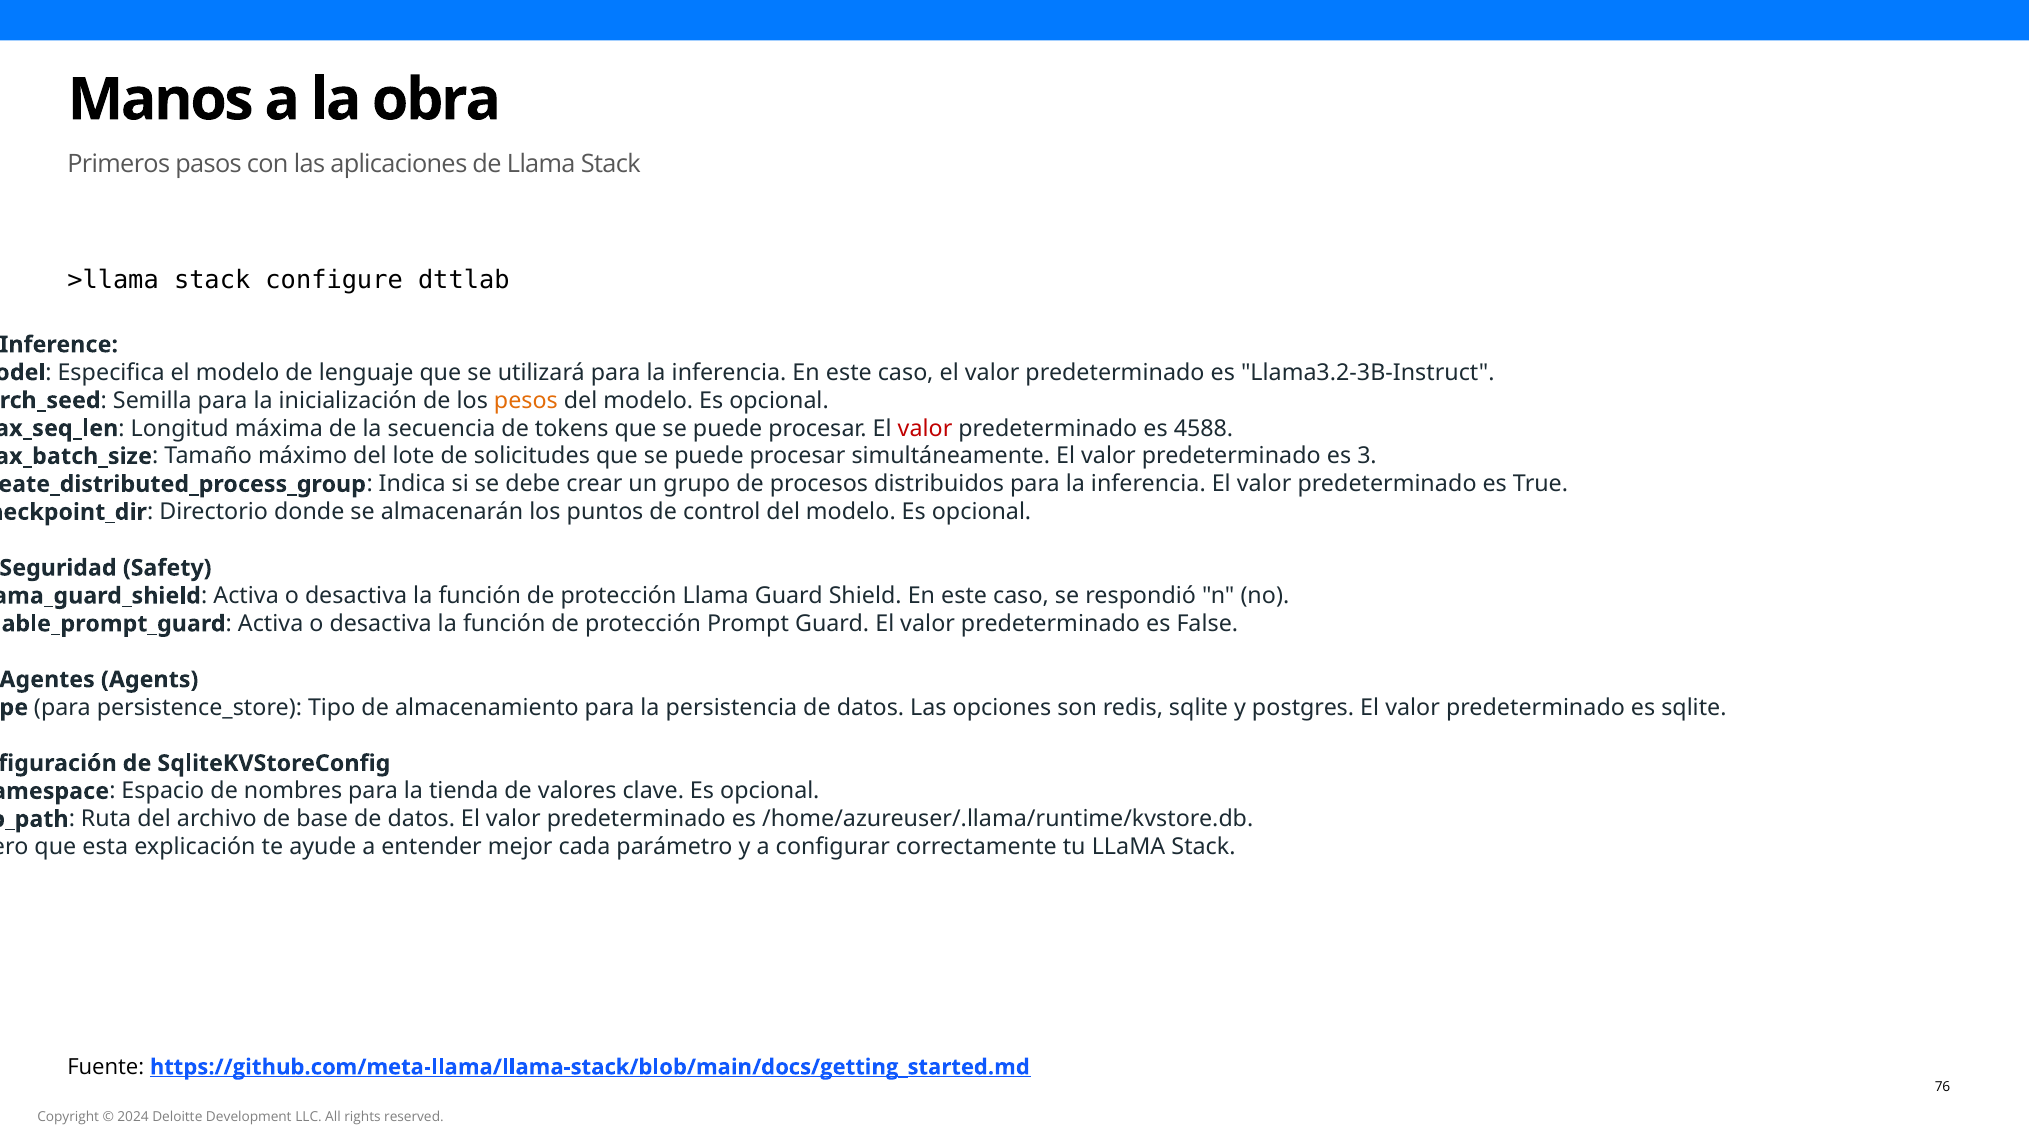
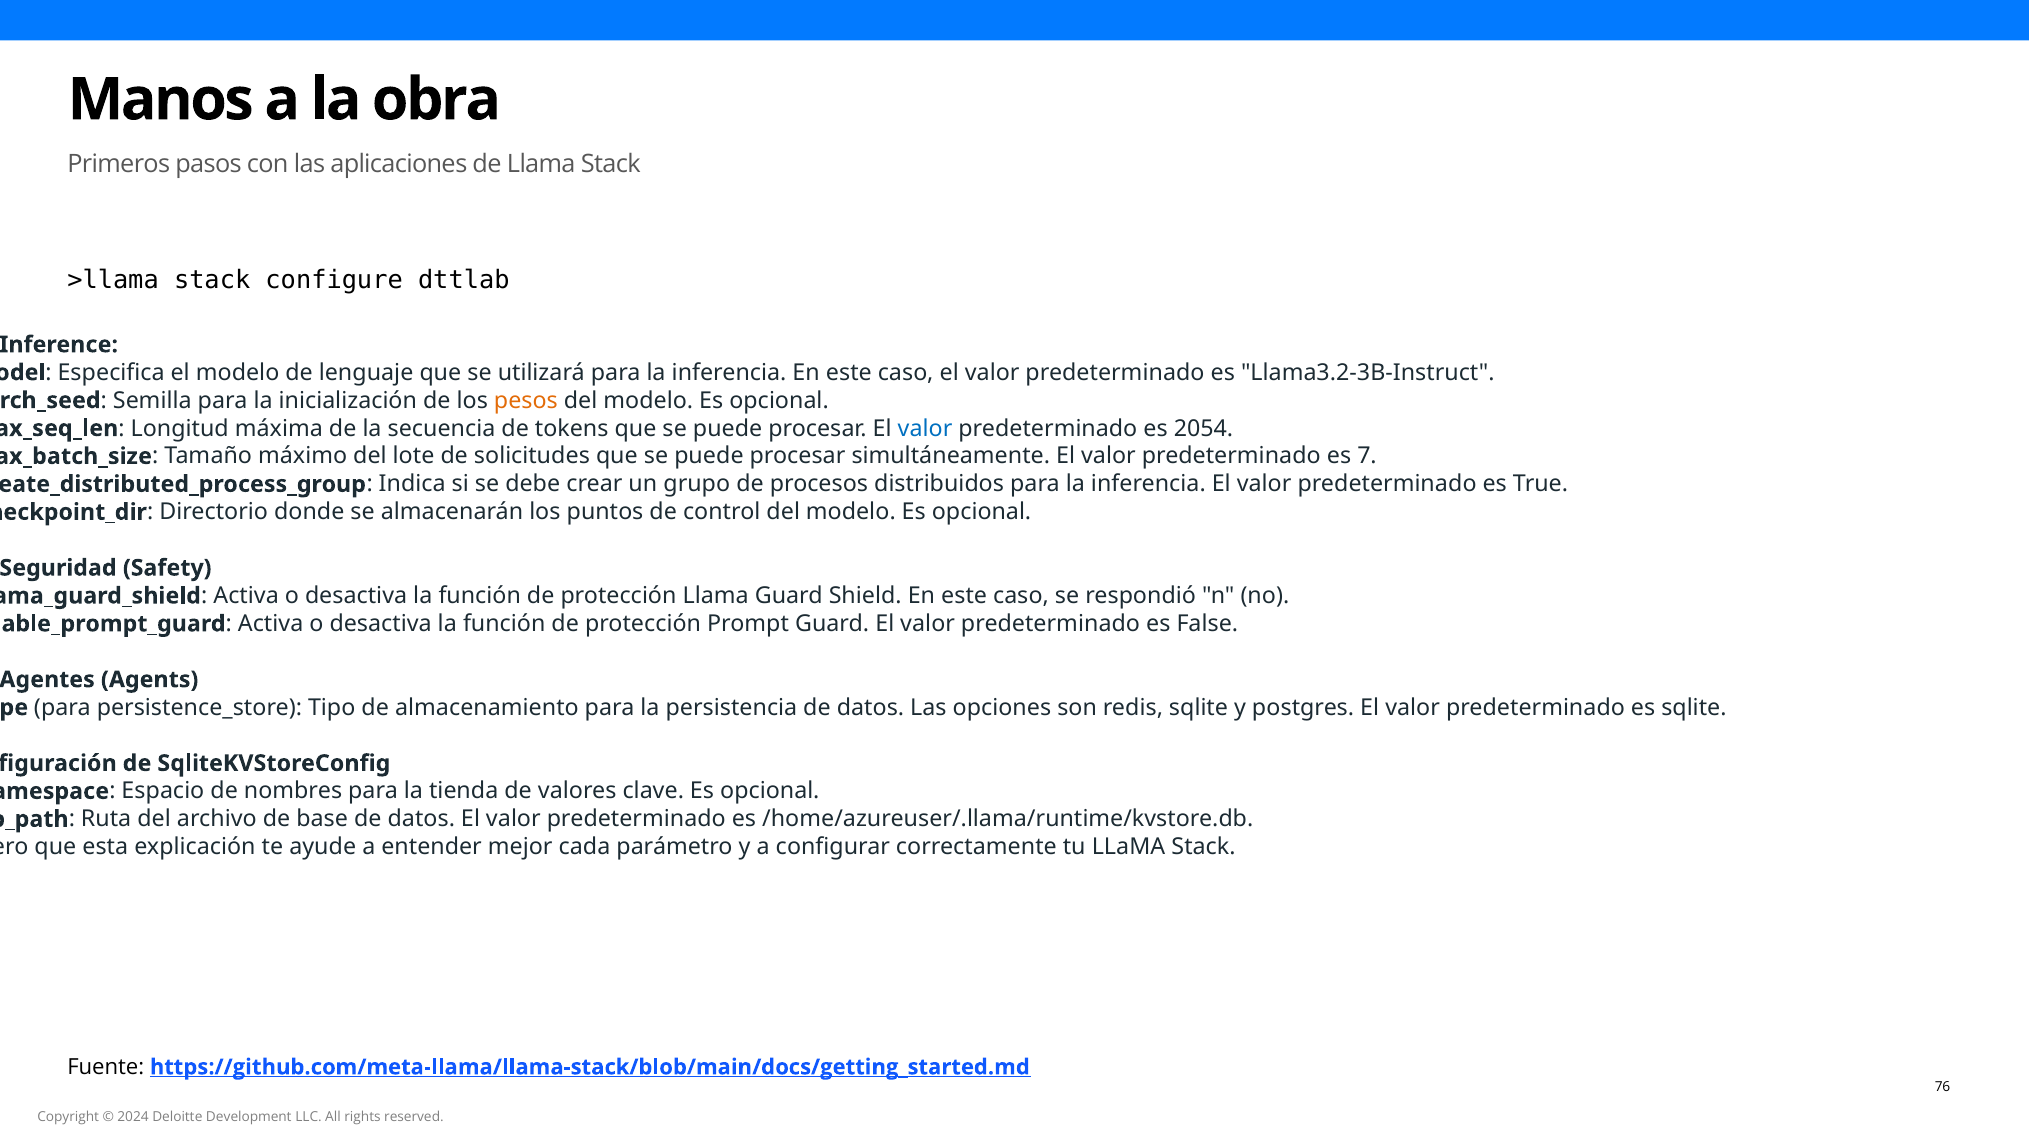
valor at (925, 428) colour: red -> blue
4588: 4588 -> 2054
3: 3 -> 7
